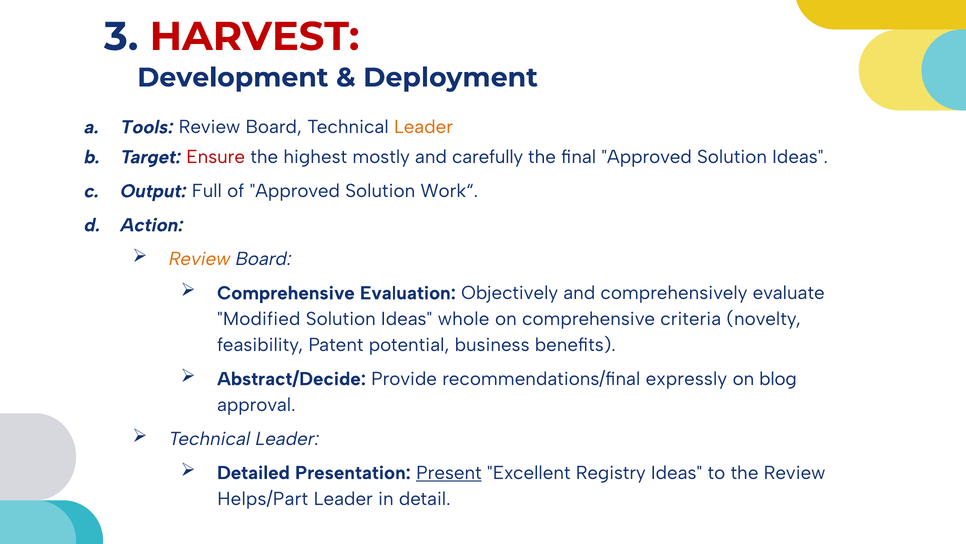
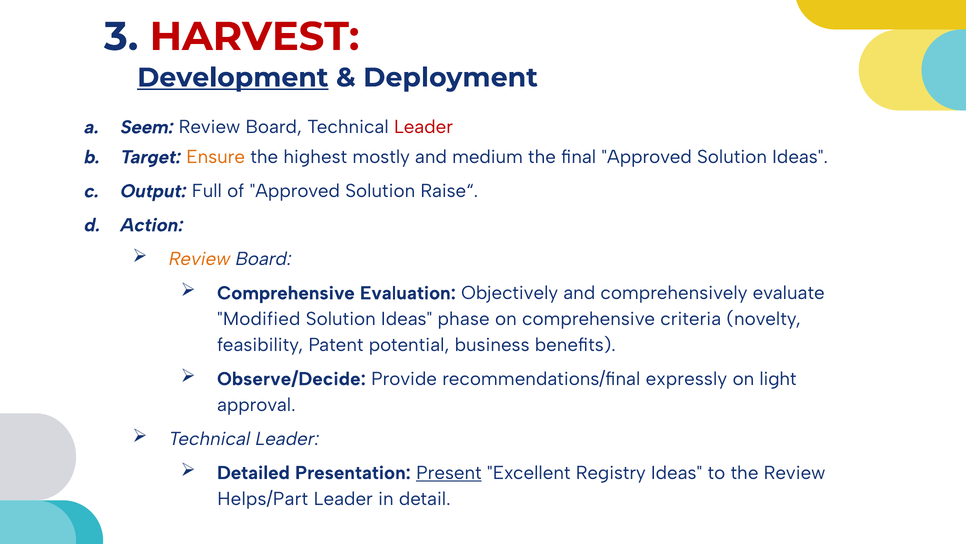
Development underline: none -> present
Tools: Tools -> Seem
Leader at (424, 127) colour: orange -> red
Ensure colour: red -> orange
carefully: carefully -> medium
Work“: Work“ -> Raise“
whole: whole -> phase
Abstract/Decide: Abstract/Decide -> Observe/Decide
blog: blog -> light
